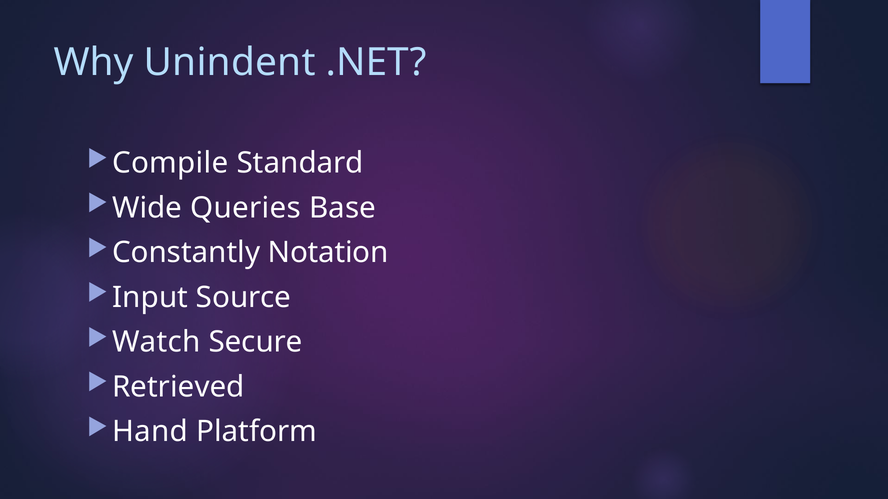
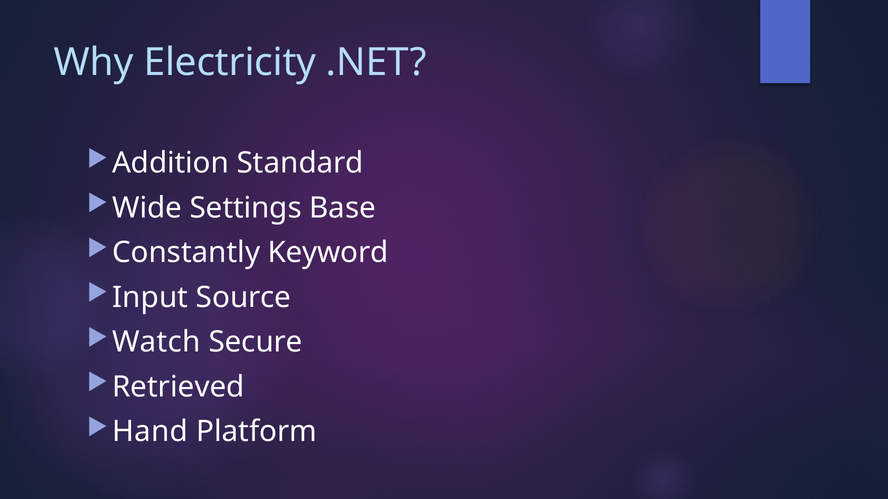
Unindent: Unindent -> Electricity
Compile: Compile -> Addition
Queries: Queries -> Settings
Notation: Notation -> Keyword
